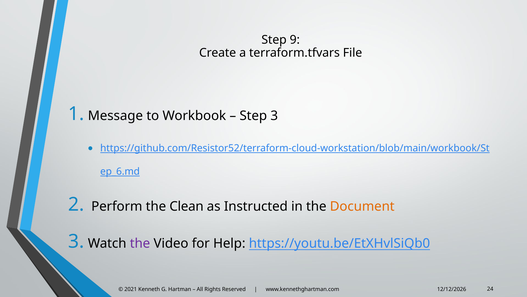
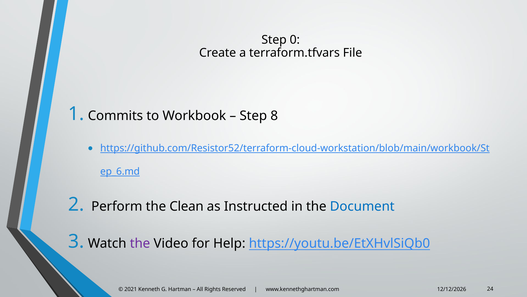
9: 9 -> 0
Message: Message -> Commits
Step 3: 3 -> 8
Document colour: orange -> blue
